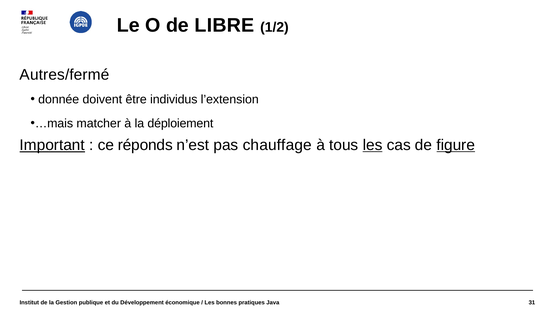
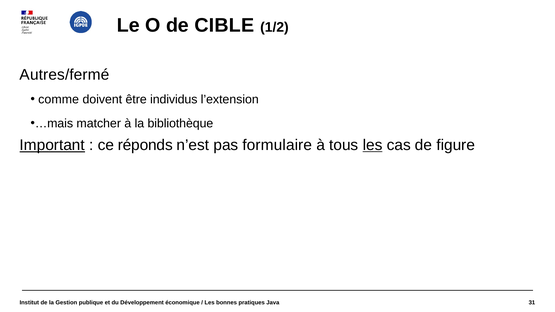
LIBRE: LIBRE -> CIBLE
donnée: donnée -> comme
déploiement: déploiement -> bibliothèque
chauffage: chauffage -> formulaire
figure underline: present -> none
